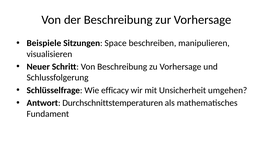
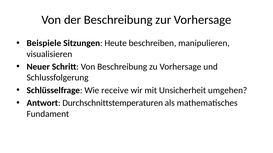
Space: Space -> Heute
efficacy: efficacy -> receive
